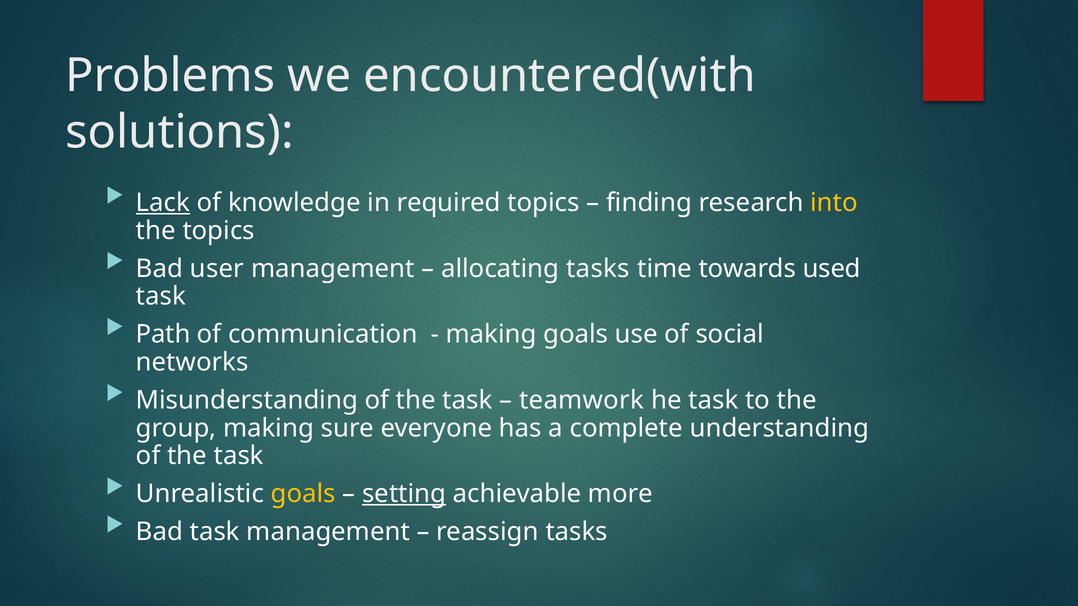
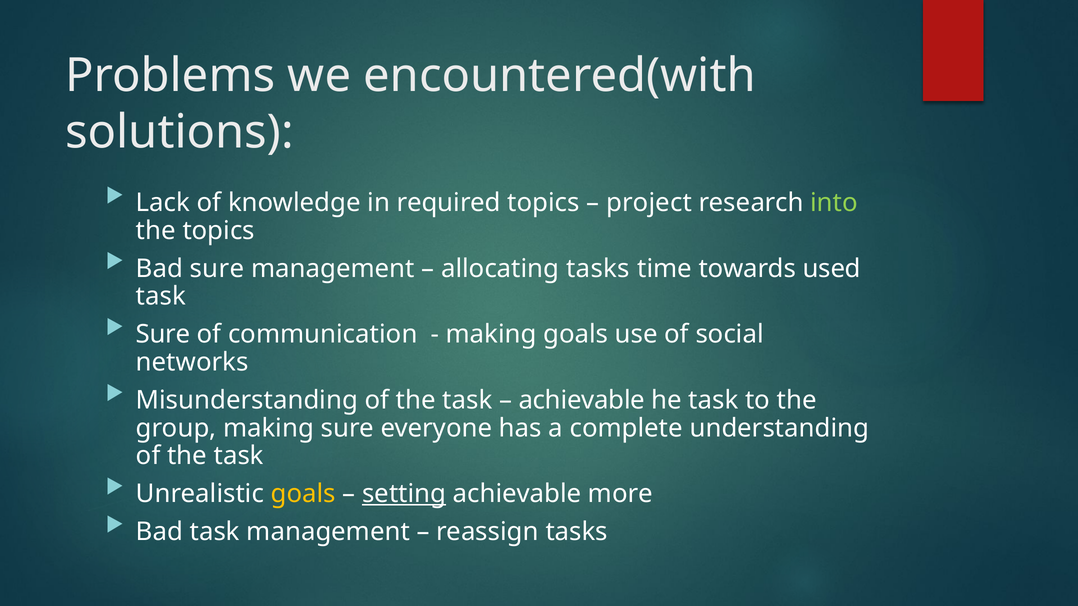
Lack underline: present -> none
finding: finding -> project
into colour: yellow -> light green
Bad user: user -> sure
Path at (163, 335): Path -> Sure
teamwork at (581, 400): teamwork -> achievable
